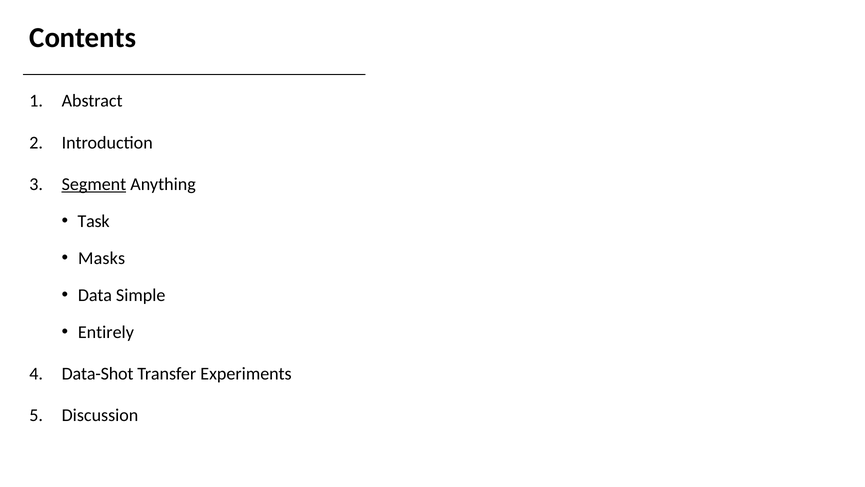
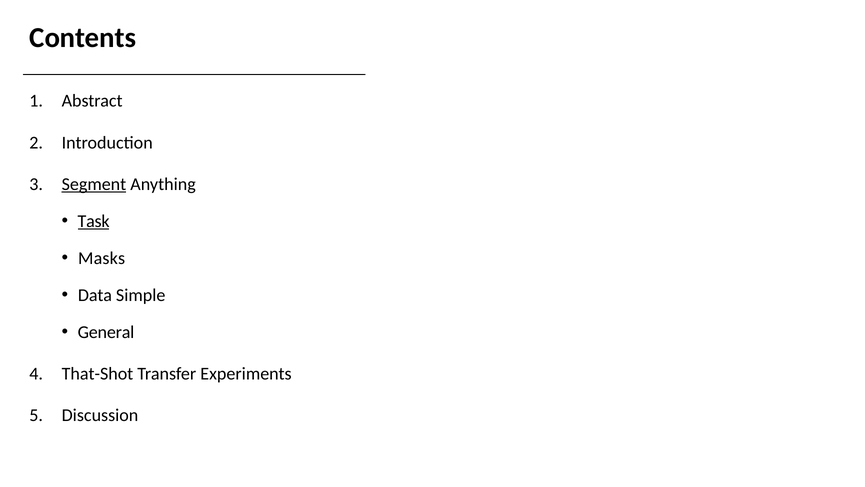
Task underline: none -> present
Entirely: Entirely -> General
Data-Shot: Data-Shot -> That-Shot
